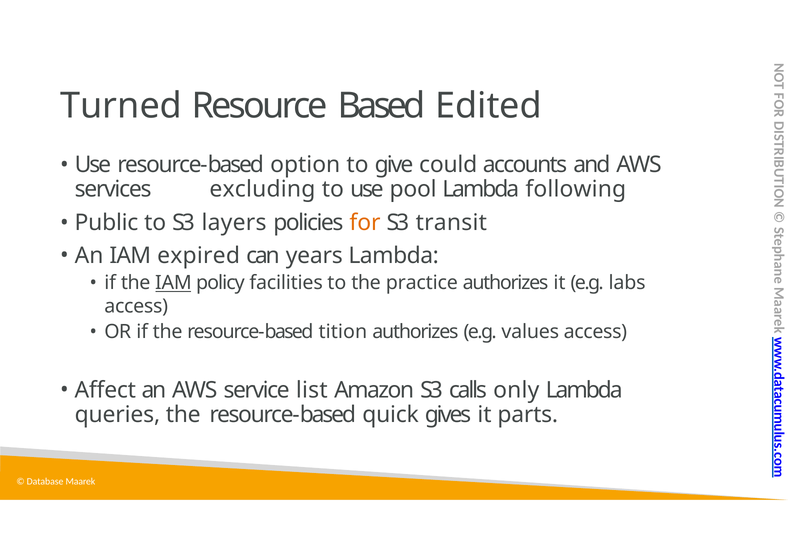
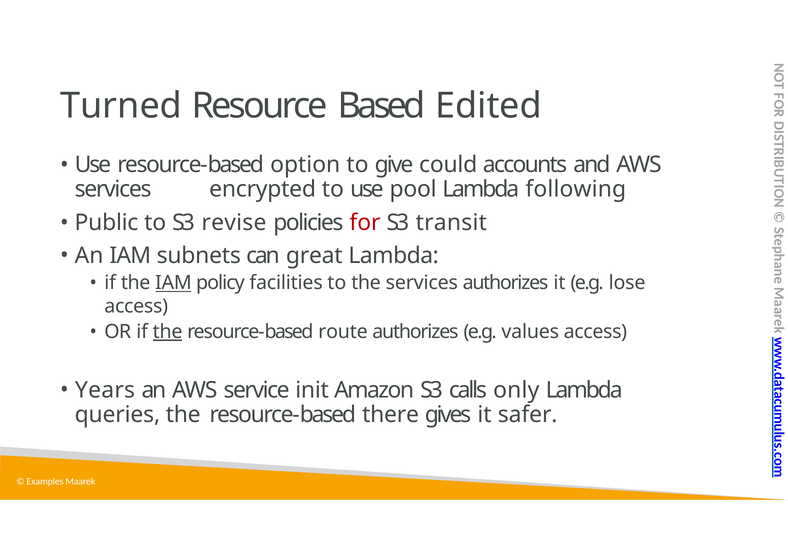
excluding: excluding -> encrypted
layers: layers -> revise
for colour: orange -> red
expired: expired -> subnets
years: years -> great
the practice: practice -> services
labs: labs -> lose
the at (168, 332) underline: none -> present
tition: tition -> route
Affect: Affect -> Years
list: list -> init
quick: quick -> there
parts: parts -> safer
Database: Database -> Examples
